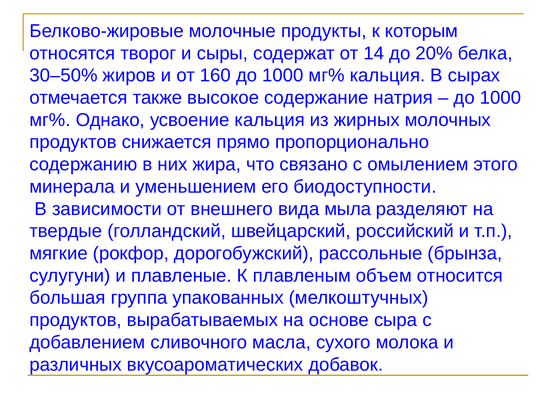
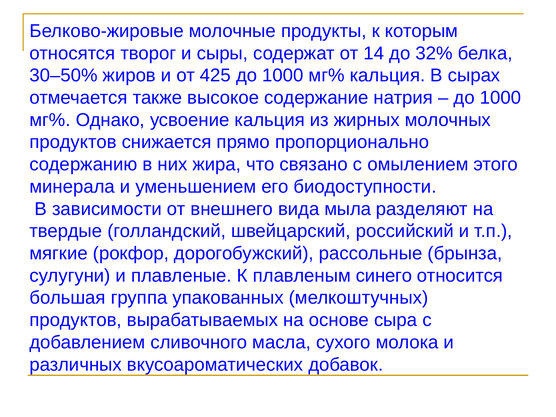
20%: 20% -> 32%
160: 160 -> 425
объем: объем -> синего
